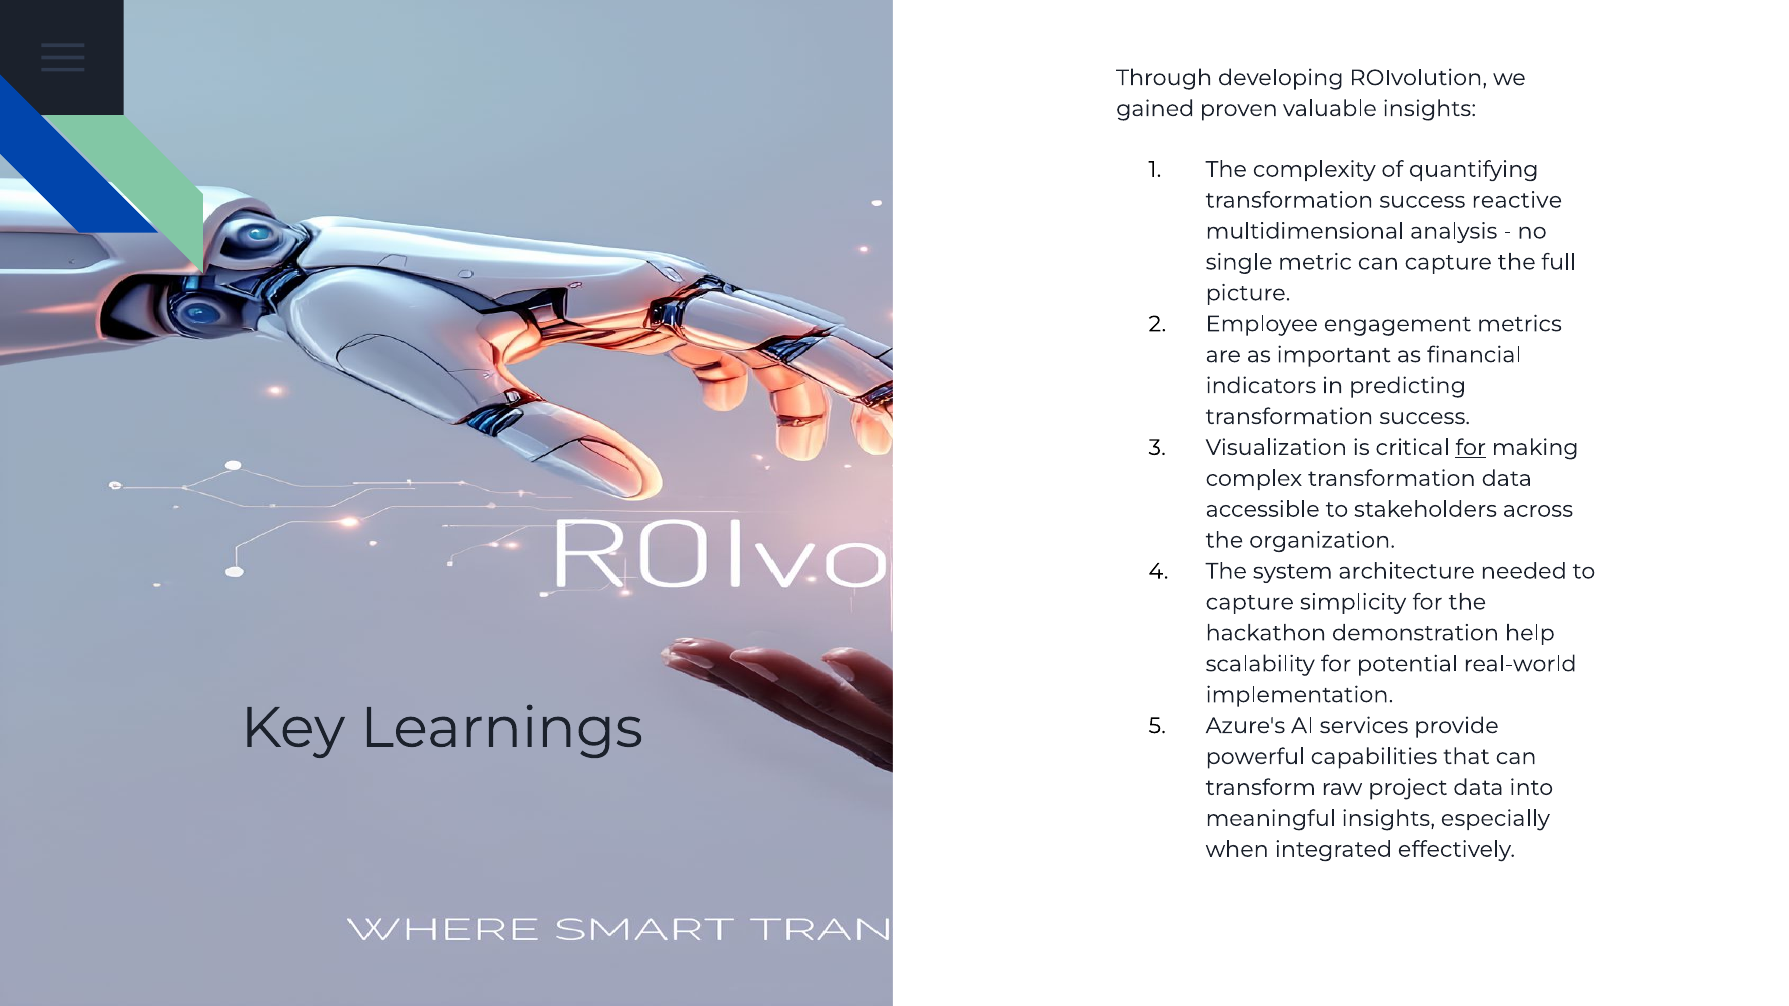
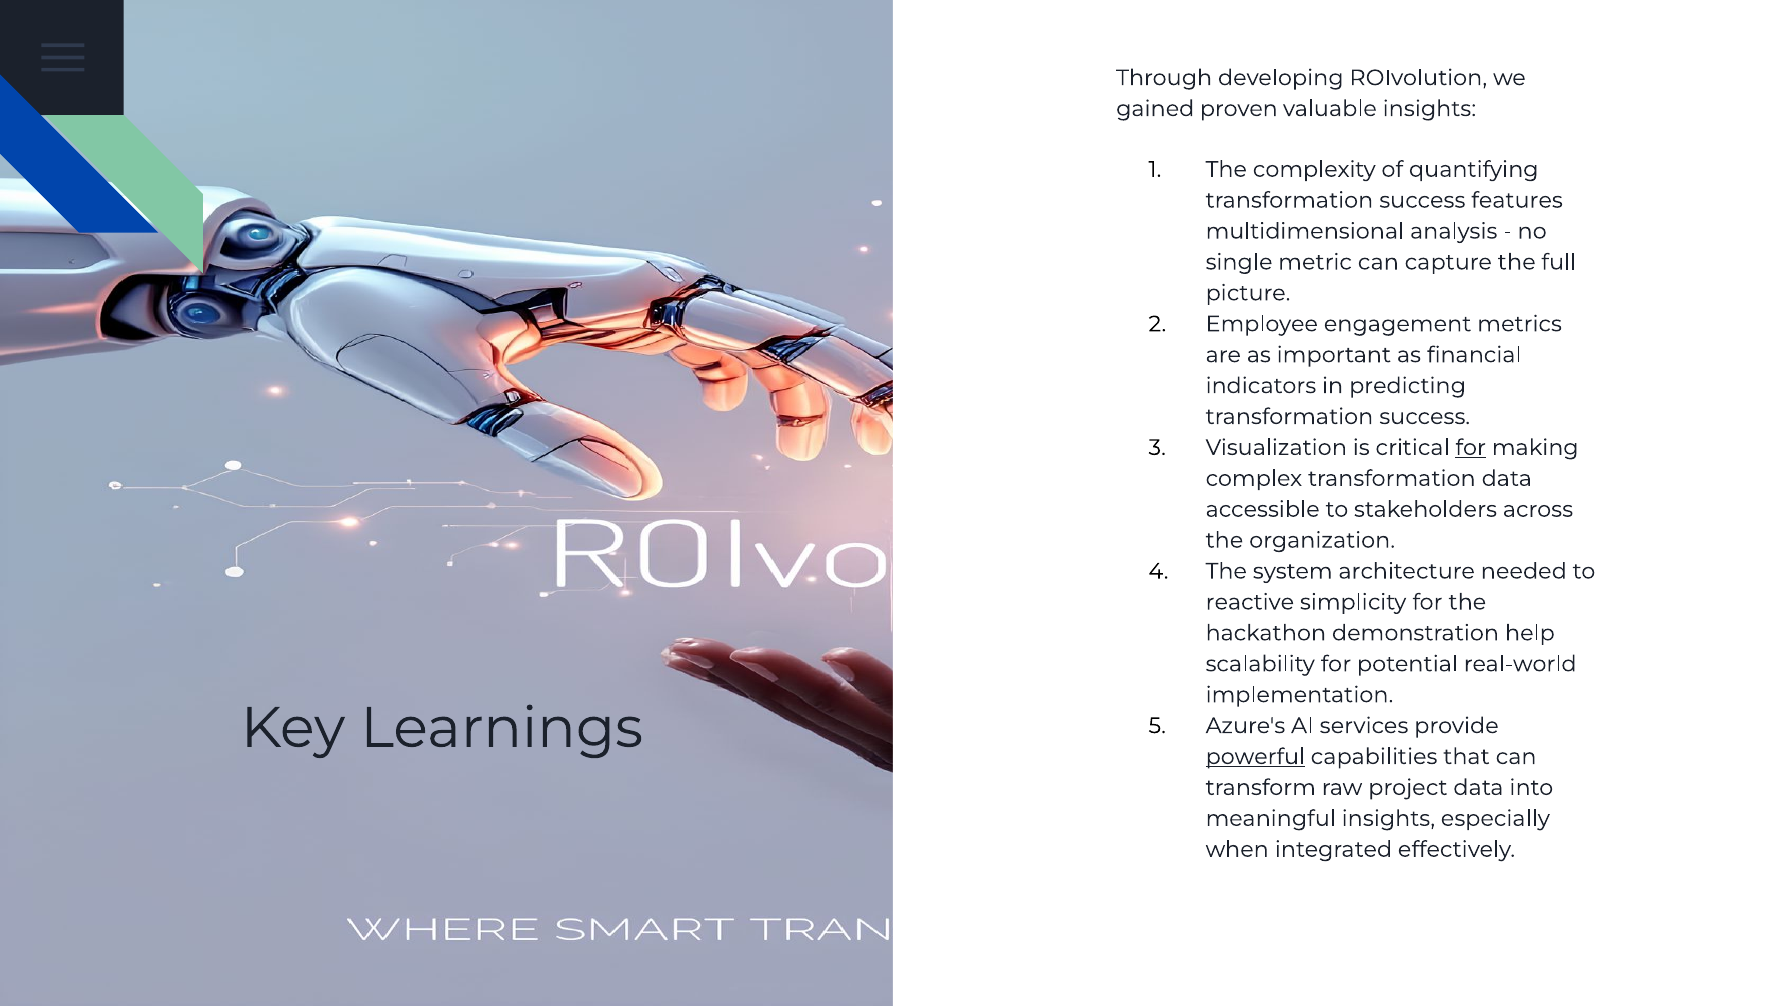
reactive: reactive -> features
capture at (1250, 602): capture -> reactive
powerful underline: none -> present
